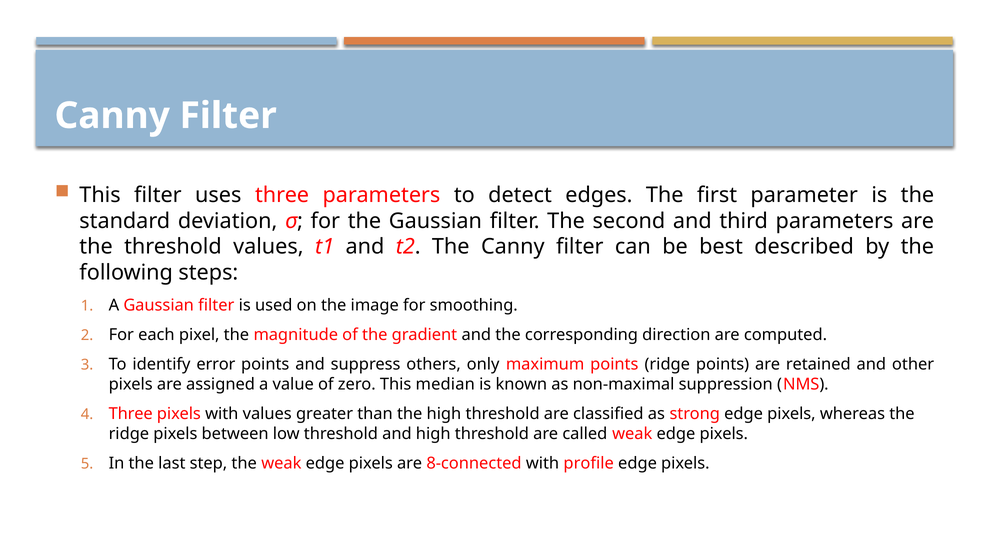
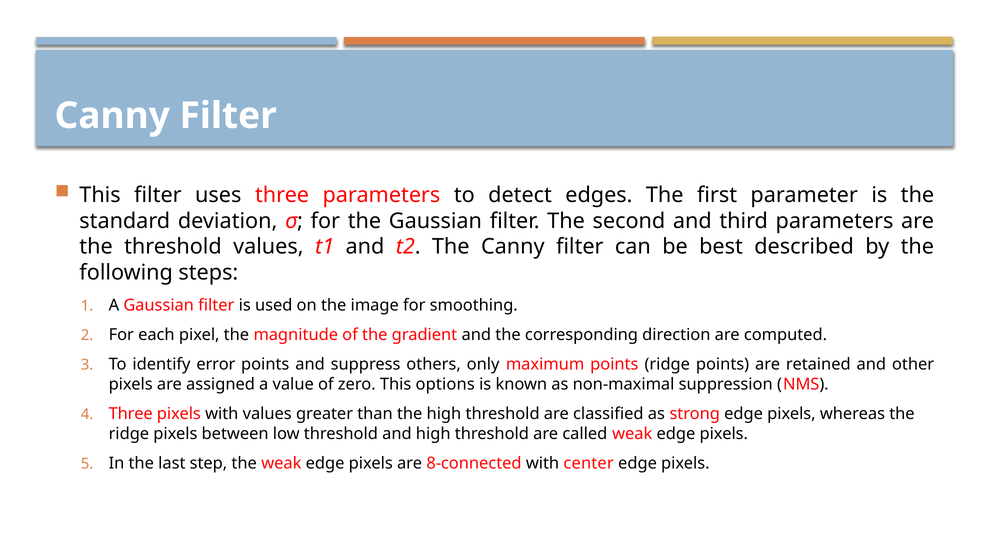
median: median -> options
profile: profile -> center
